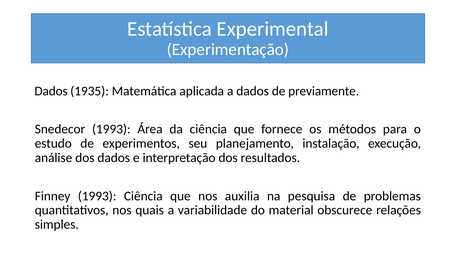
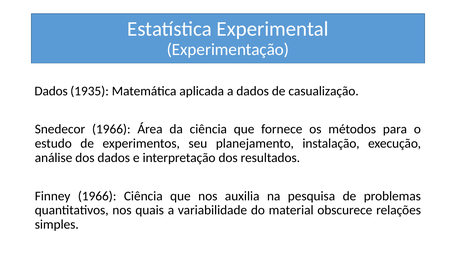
previamente: previamente -> casualização
Snedecor 1993: 1993 -> 1966
Finney 1993: 1993 -> 1966
